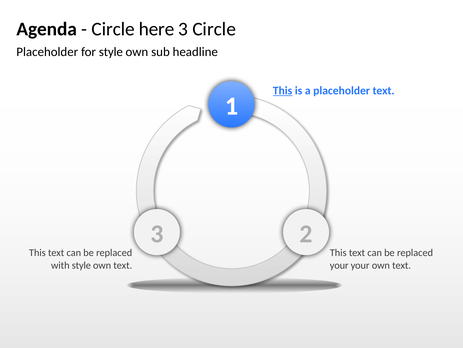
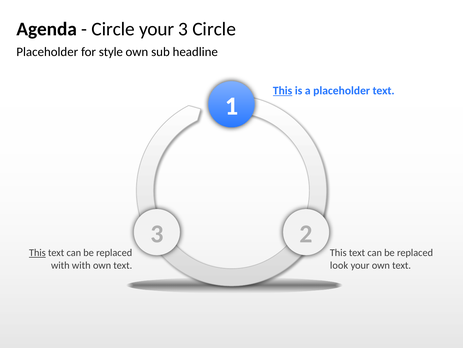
Circle here: here -> your
This at (37, 252) underline: none -> present
with style: style -> with
your at (339, 265): your -> look
